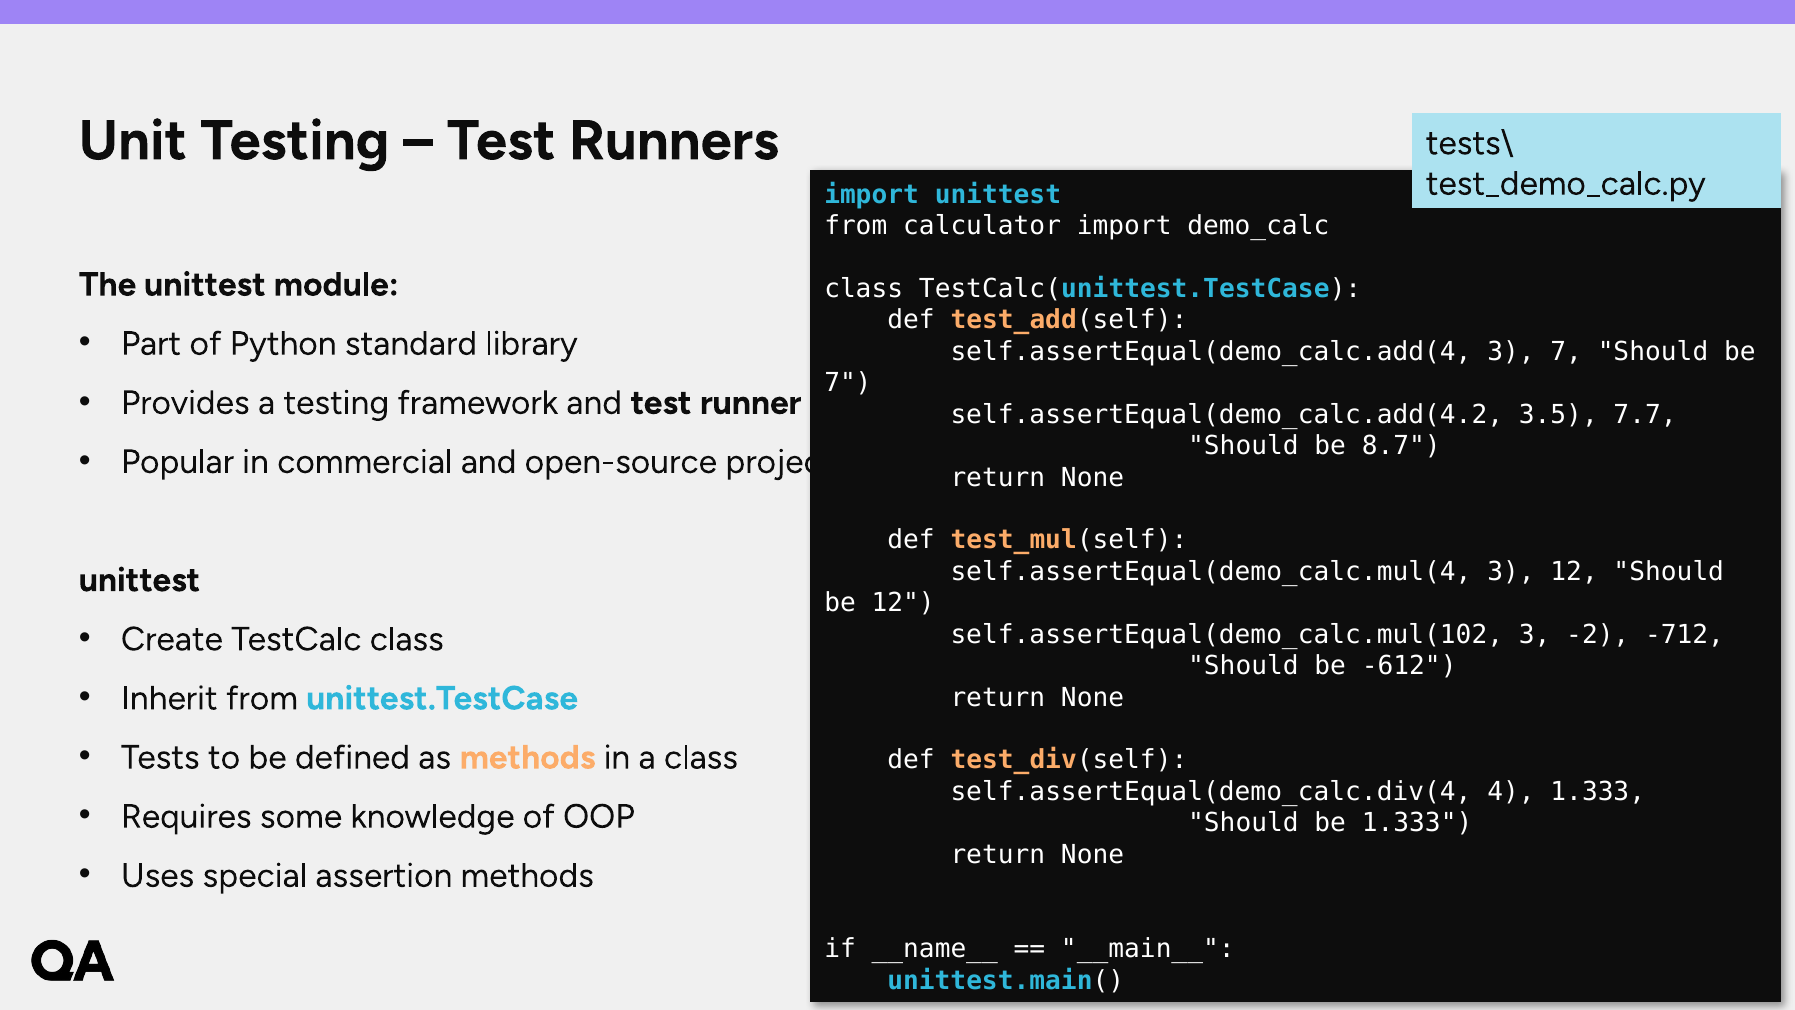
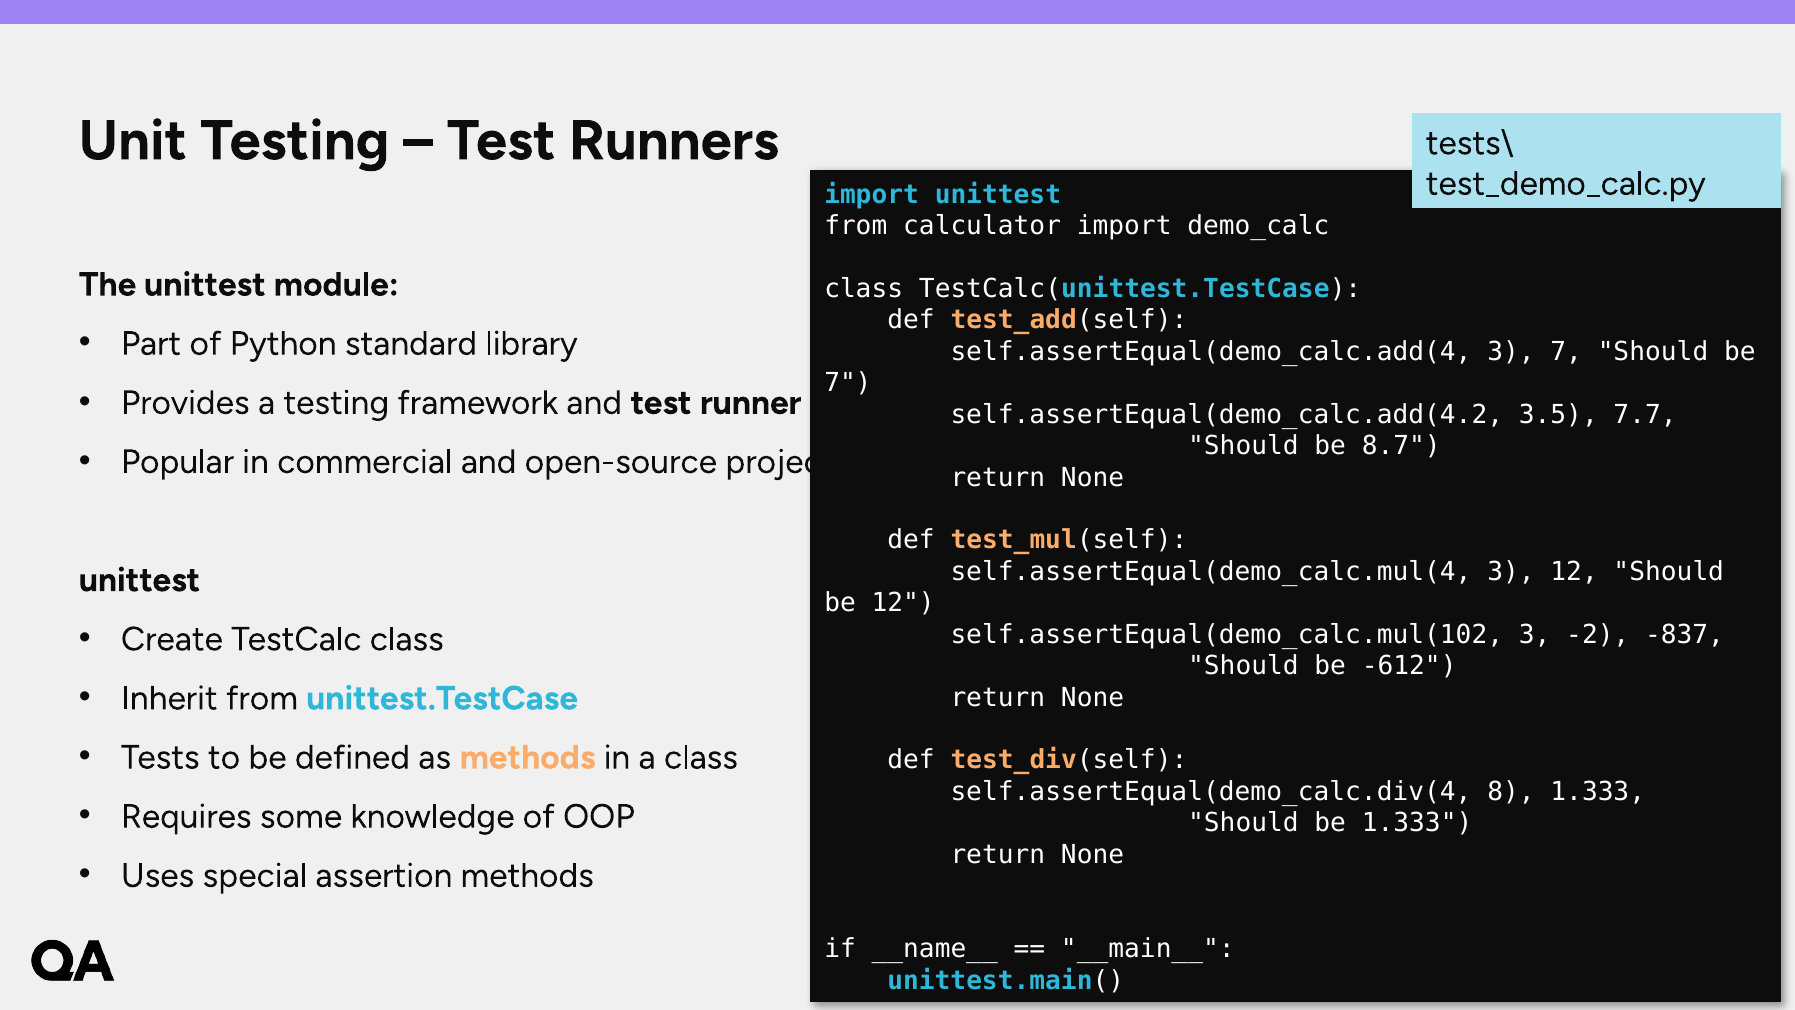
-712: -712 -> -837
4: 4 -> 8
